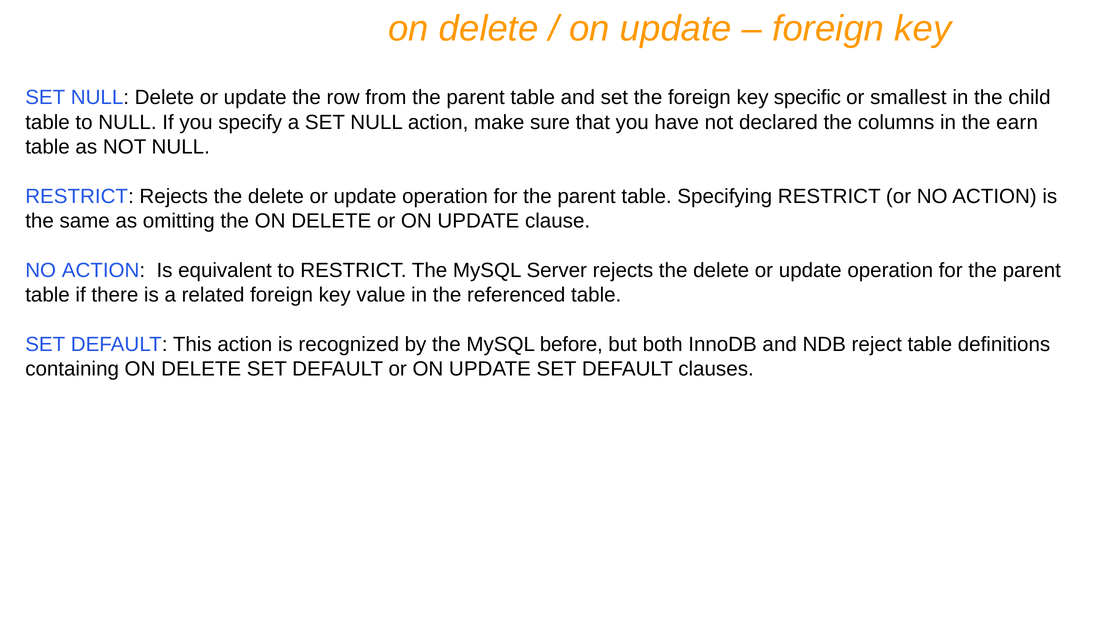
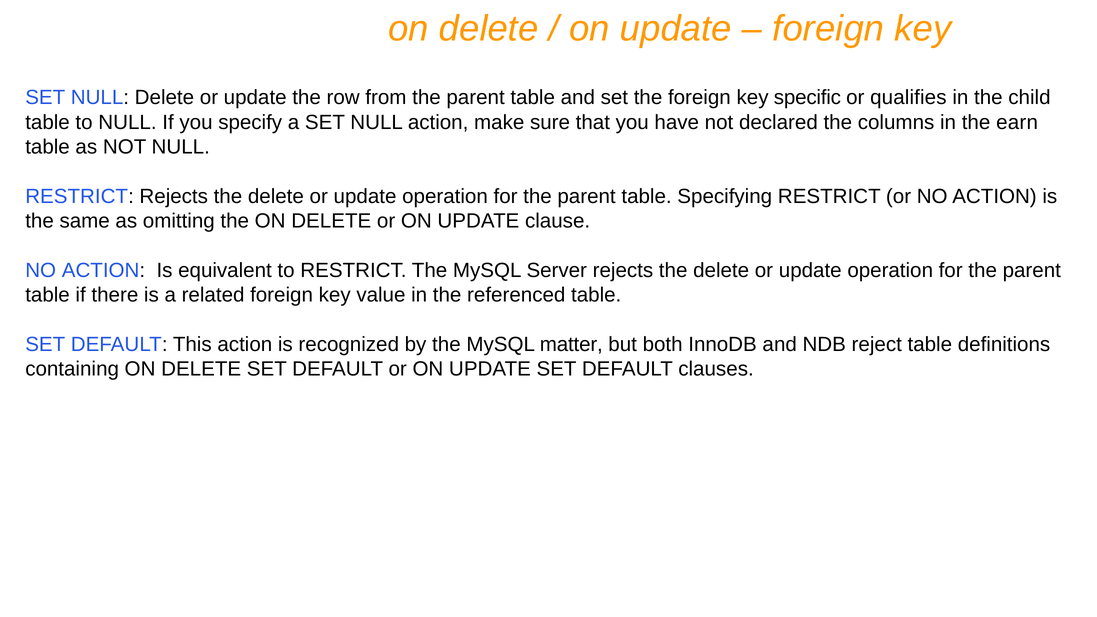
smallest: smallest -> qualifies
before: before -> matter
